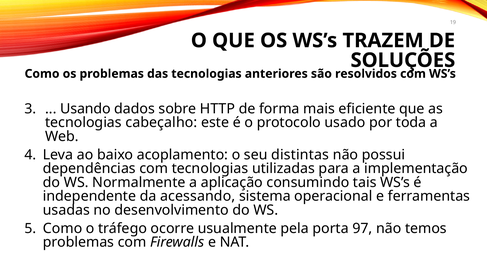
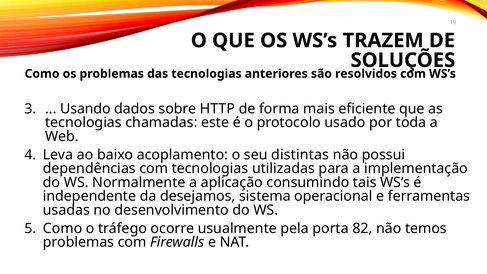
cabeçalho: cabeçalho -> chamadas
acessando: acessando -> desejamos
97: 97 -> 82
